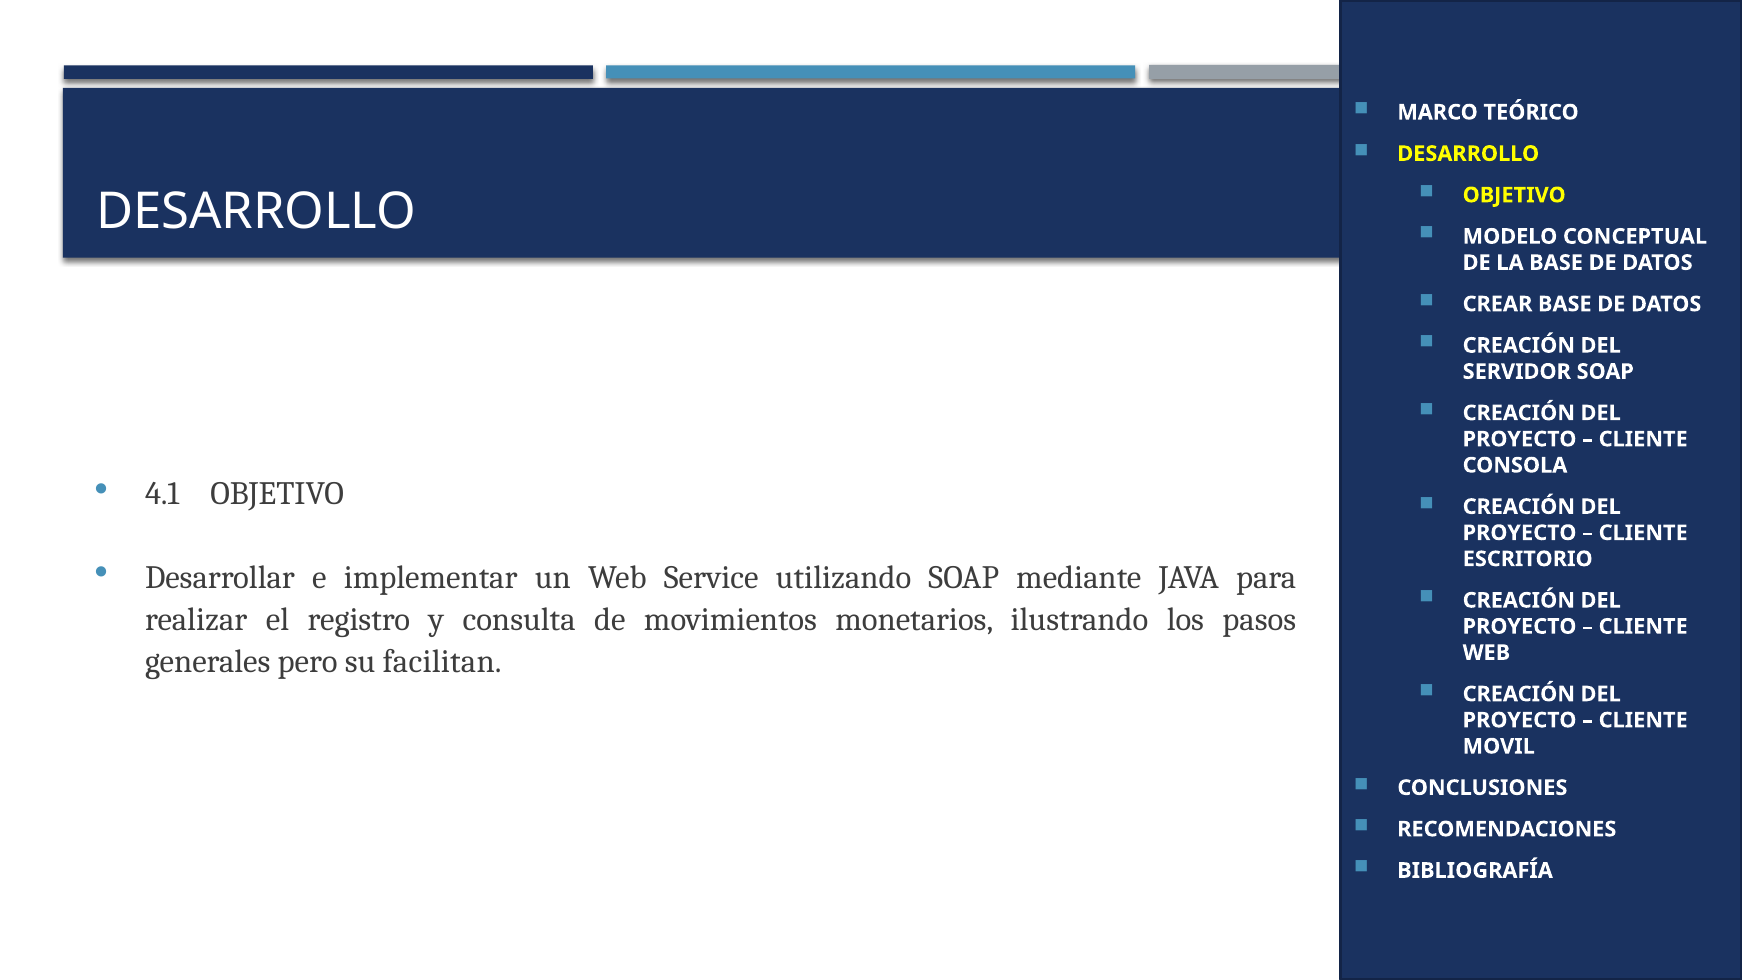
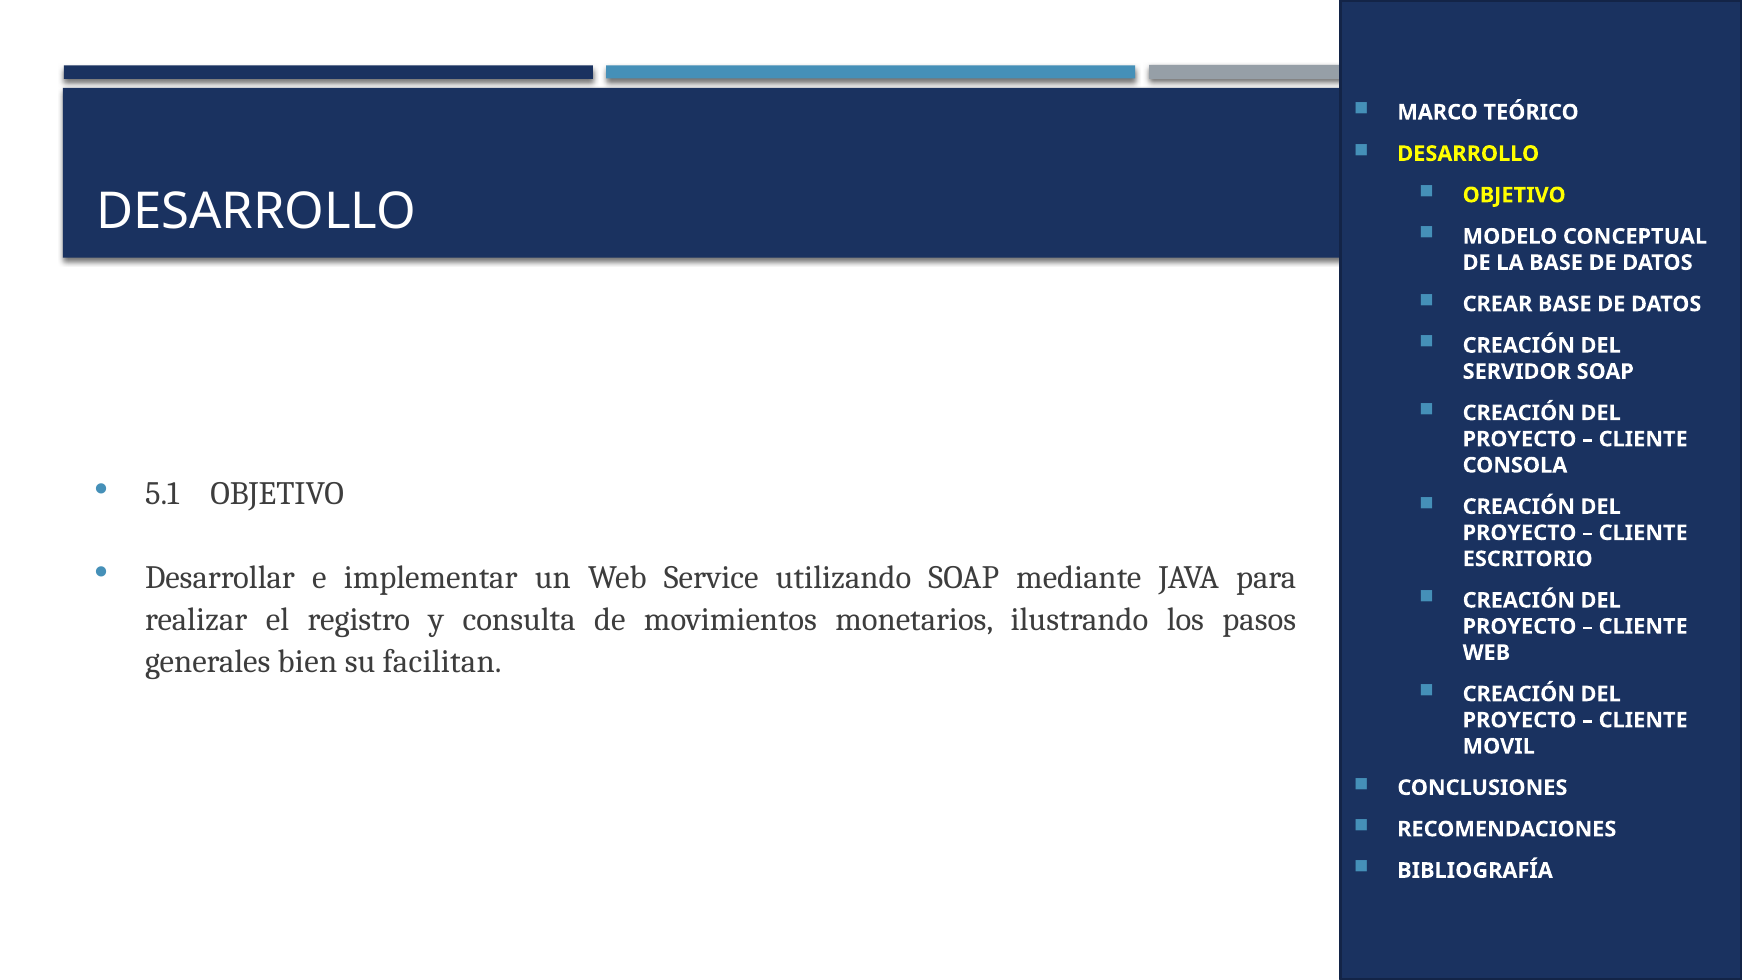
4.1: 4.1 -> 5.1
pero: pero -> bien
